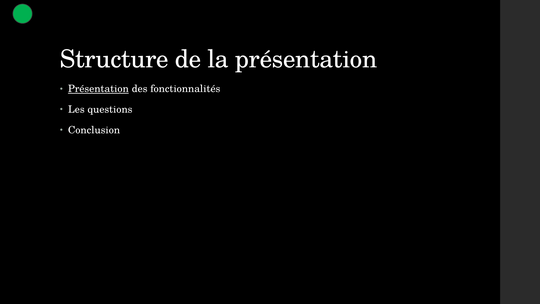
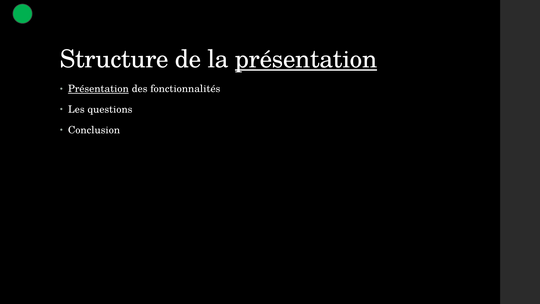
présentation at (306, 59) underline: none -> present
